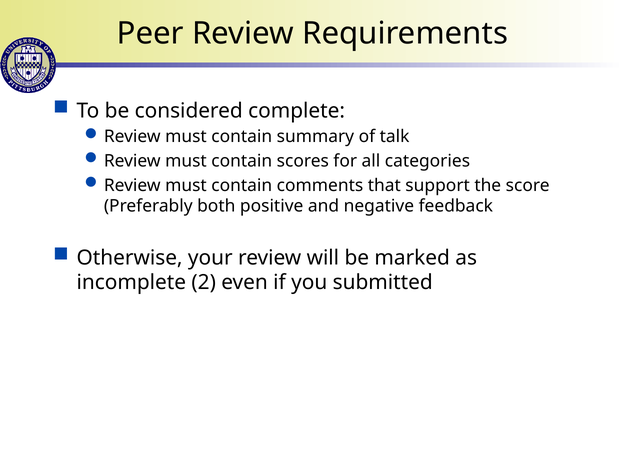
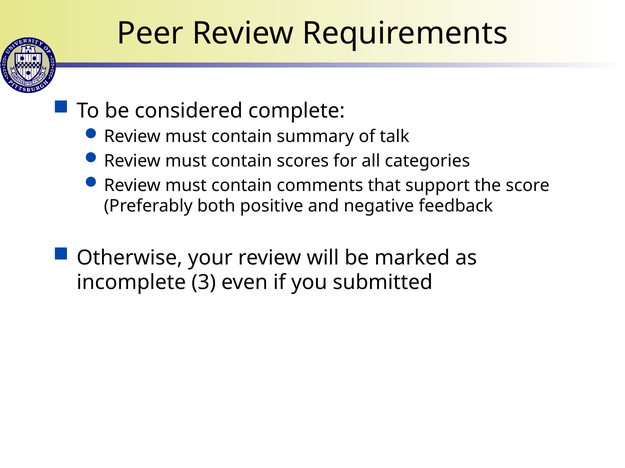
2: 2 -> 3
